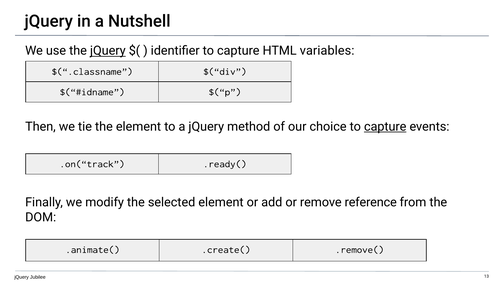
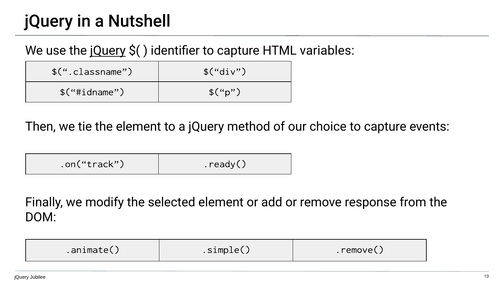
capture at (385, 126) underline: present -> none
reference: reference -> response
.create(: .create( -> .simple(
